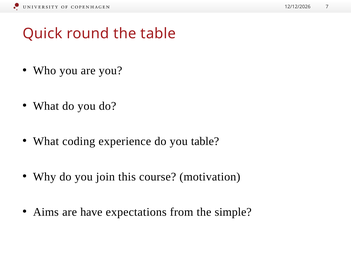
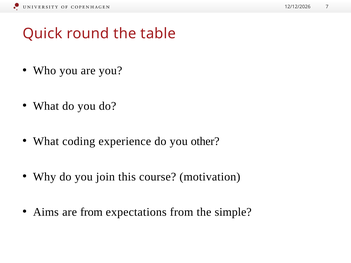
you table: table -> other
are have: have -> from
